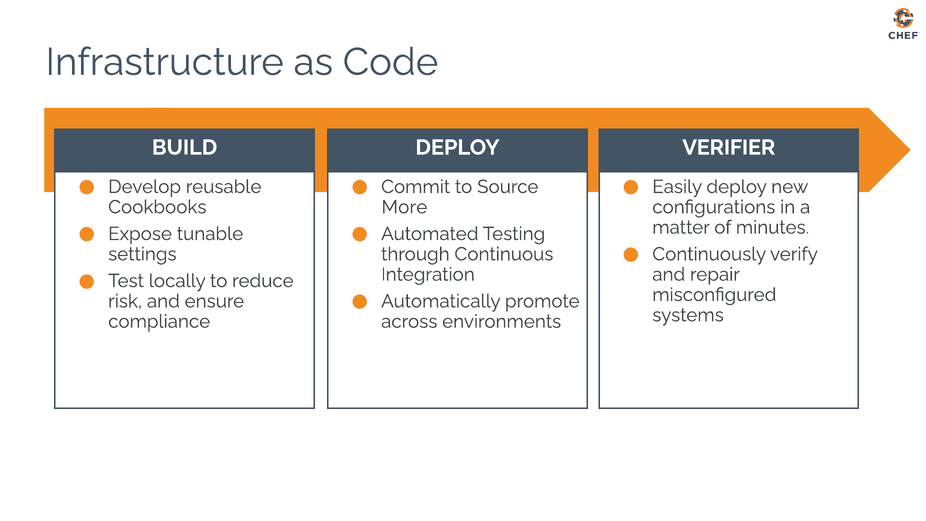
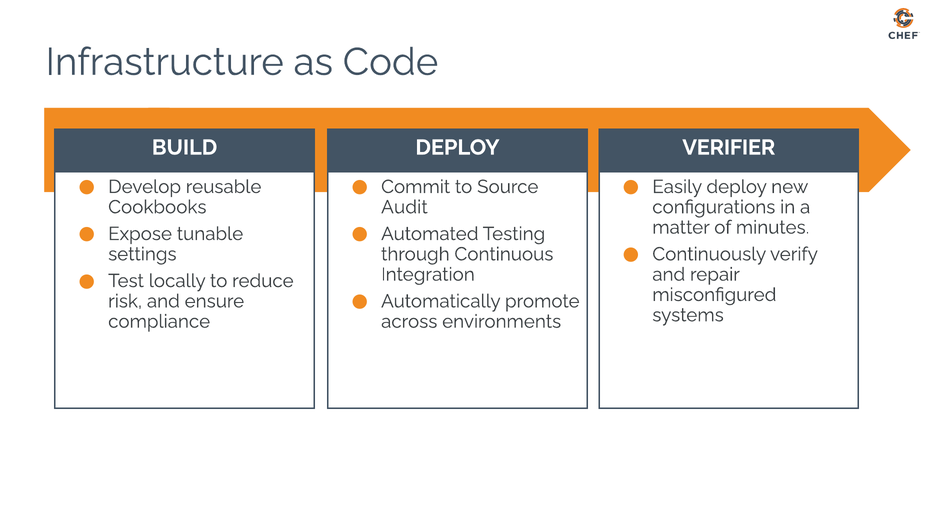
More: More -> Audit
